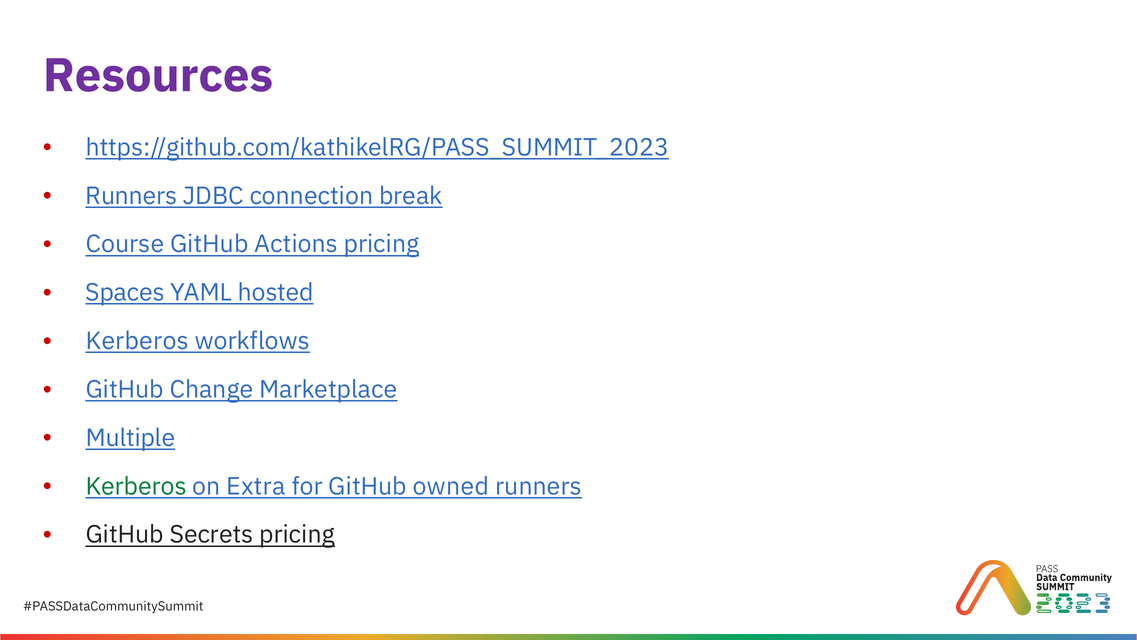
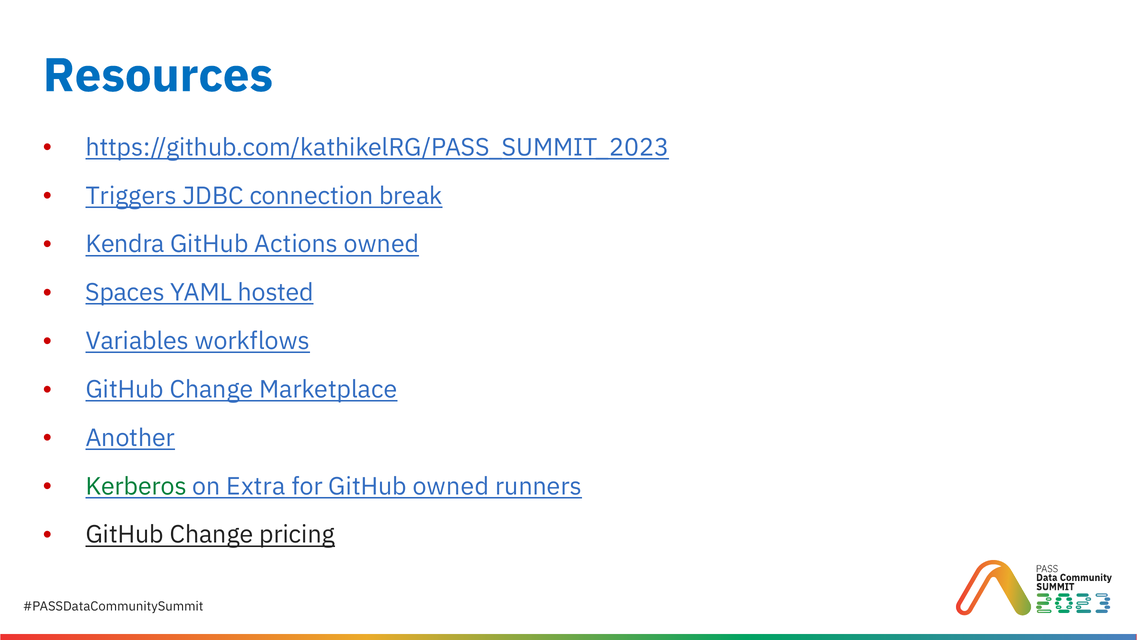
Resources colour: purple -> blue
Runners at (131, 196): Runners -> Triggers
Course: Course -> Kendra
Actions pricing: pricing -> owned
Kerberos at (137, 341): Kerberos -> Variables
Multiple: Multiple -> Another
Secrets at (212, 534): Secrets -> Change
